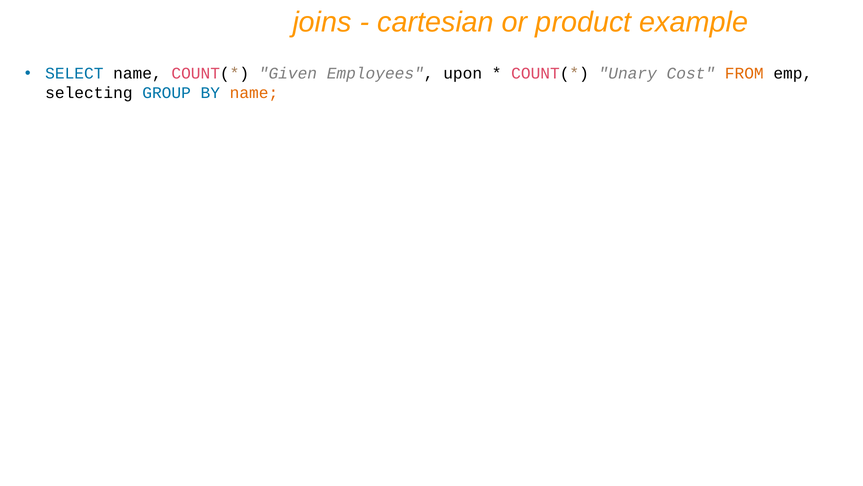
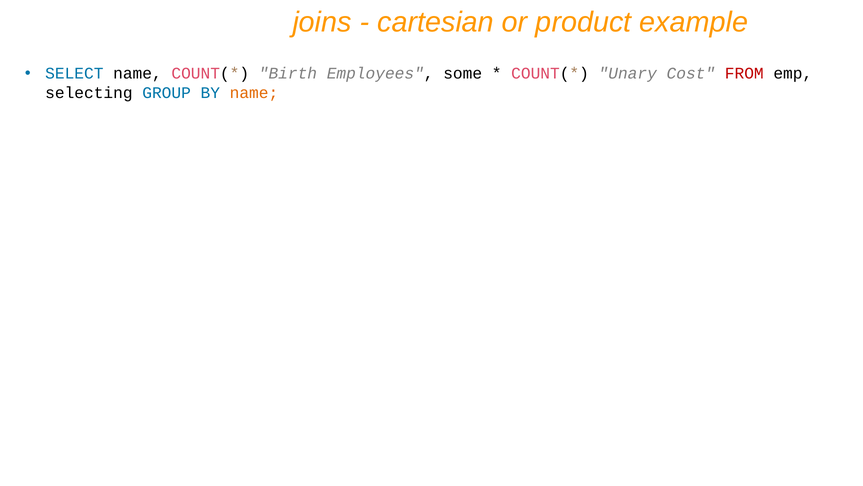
Given: Given -> Birth
upon: upon -> some
FROM colour: orange -> red
